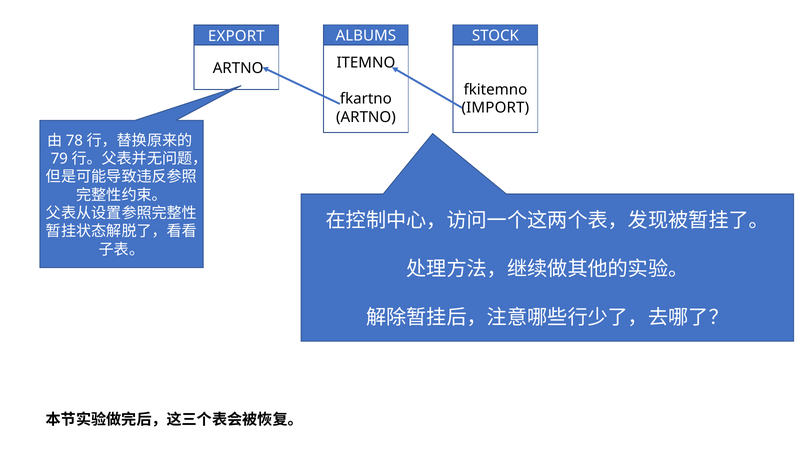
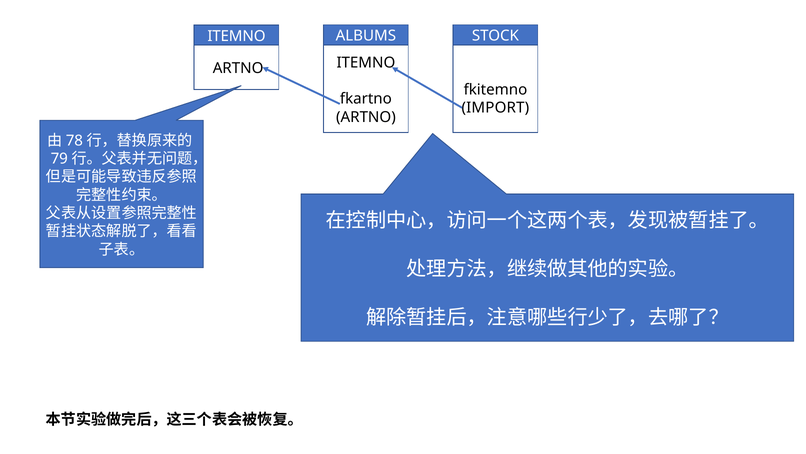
EXPORT at (236, 36): EXPORT -> ITEMNO
